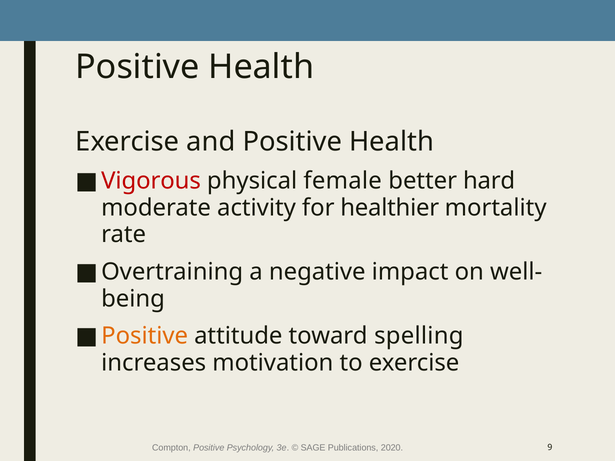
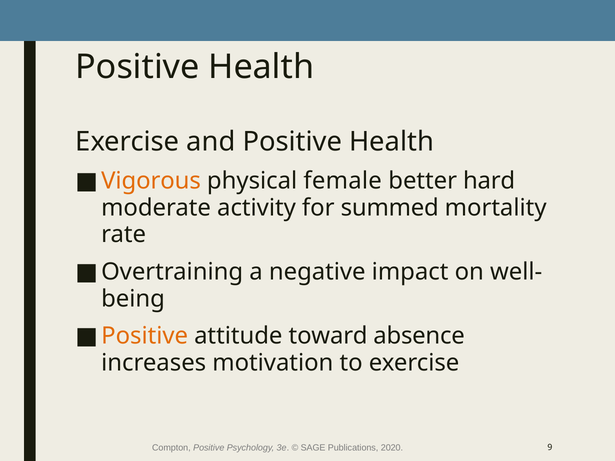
Vigorous colour: red -> orange
healthier: healthier -> summed
spelling: spelling -> absence
